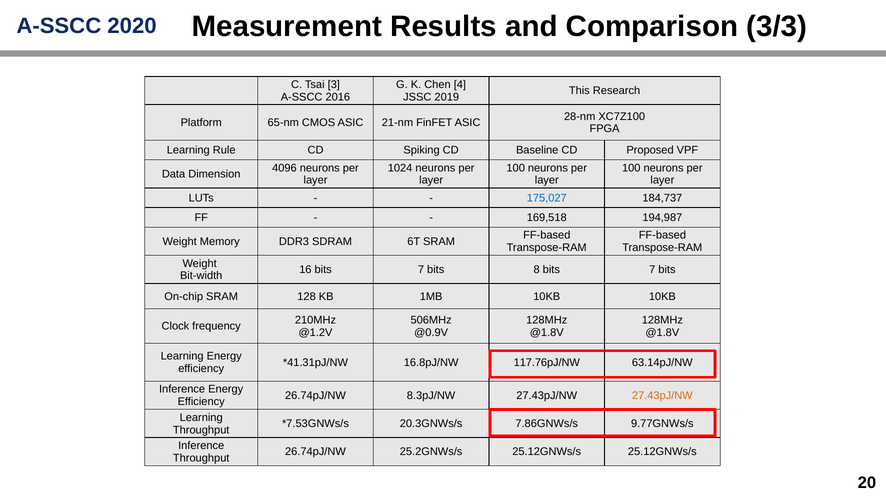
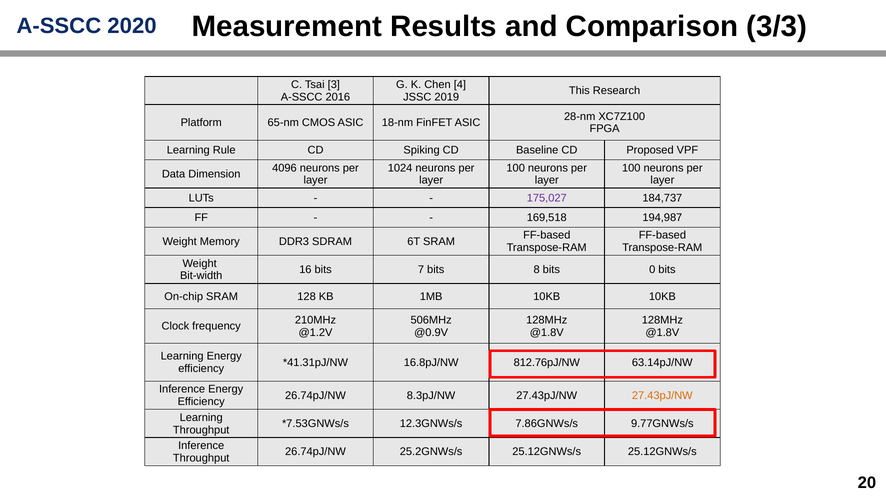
21-nm: 21-nm -> 18-nm
175,027 colour: blue -> purple
8 bits 7: 7 -> 0
117.76pJ/NW: 117.76pJ/NW -> 812.76pJ/NW
20.3GNWs/s: 20.3GNWs/s -> 12.3GNWs/s
